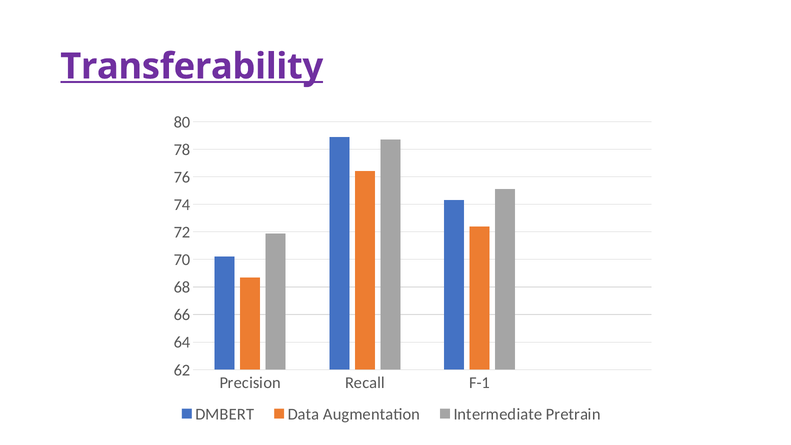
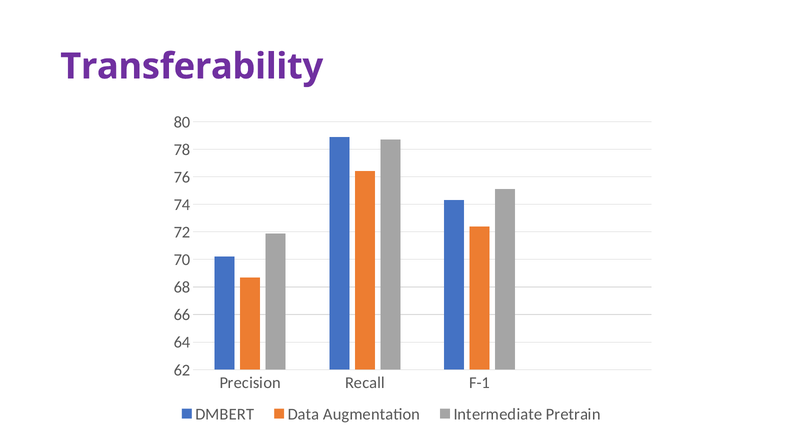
Transferability underline: present -> none
